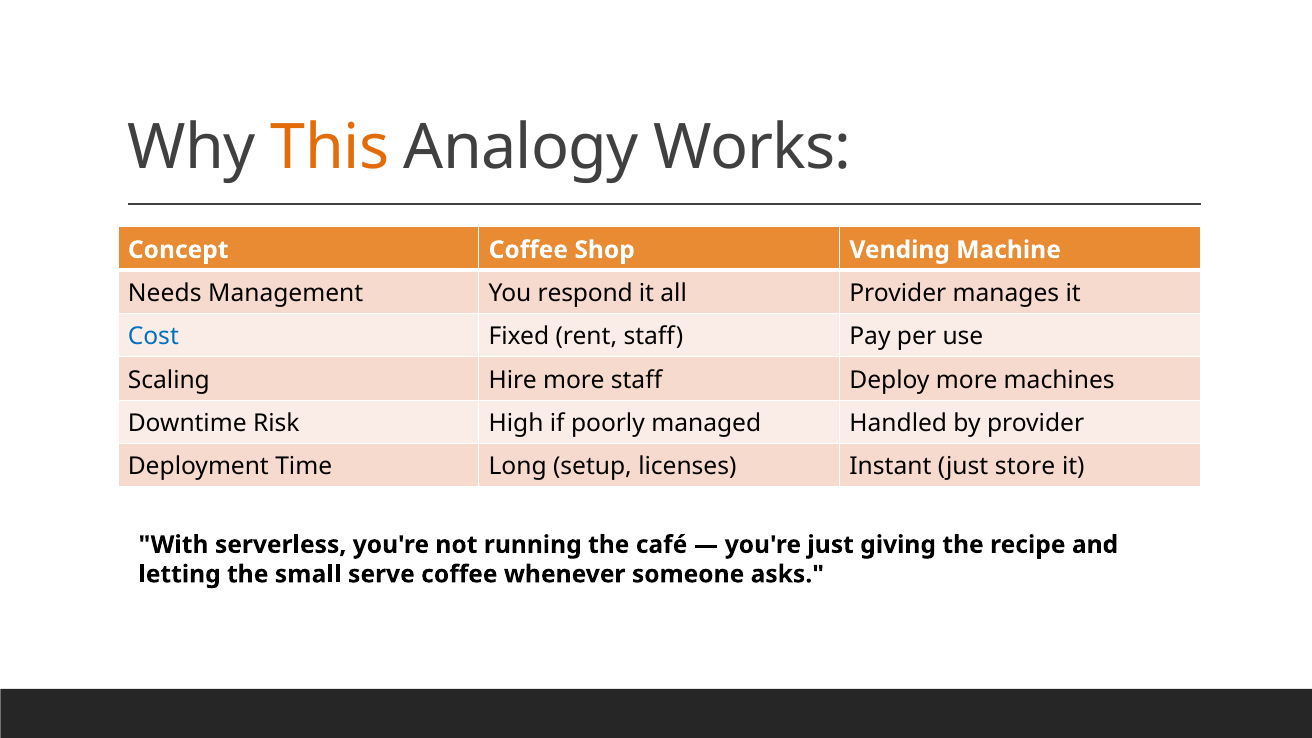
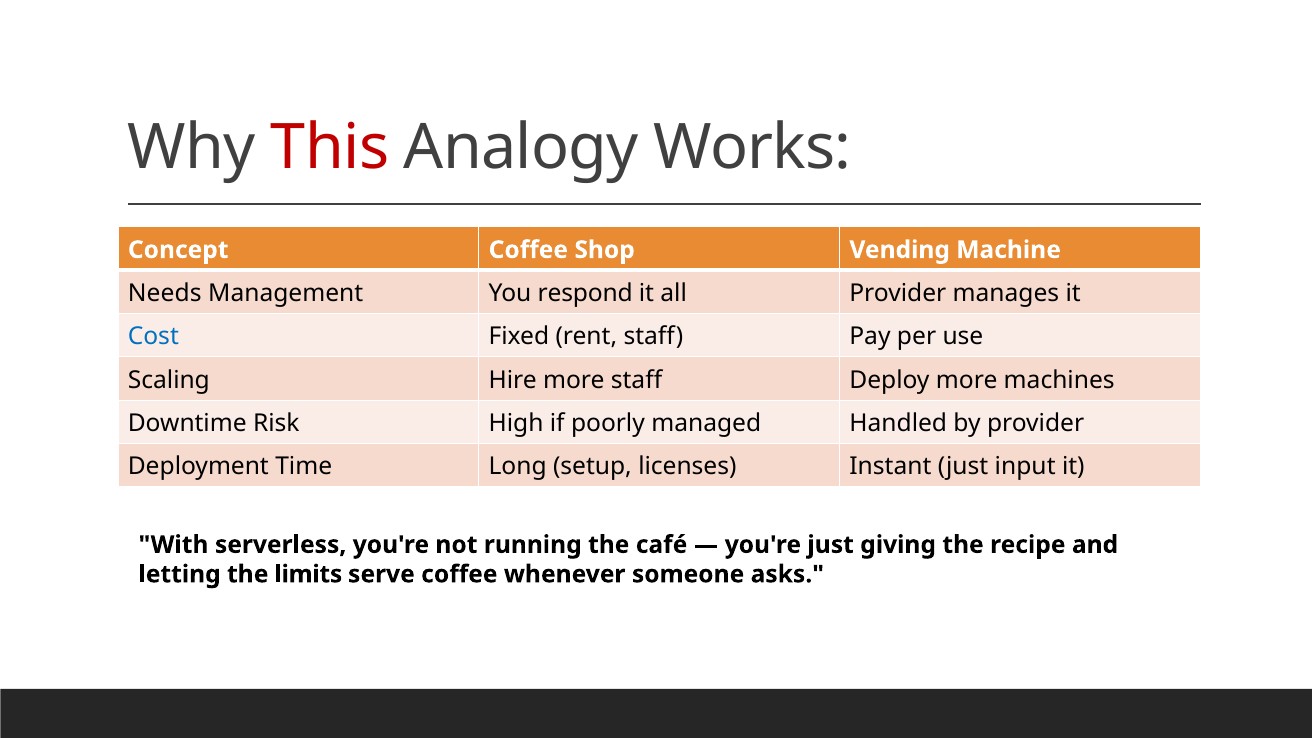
This colour: orange -> red
store: store -> input
small: small -> limits
